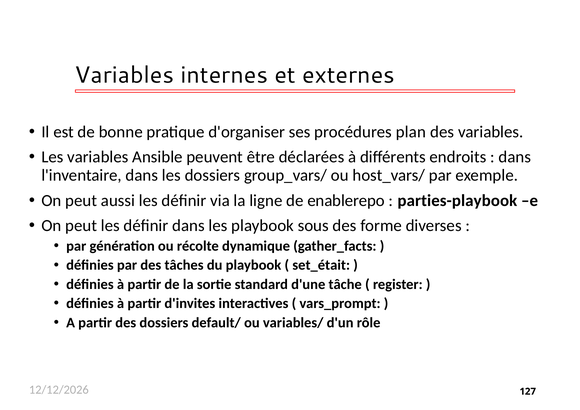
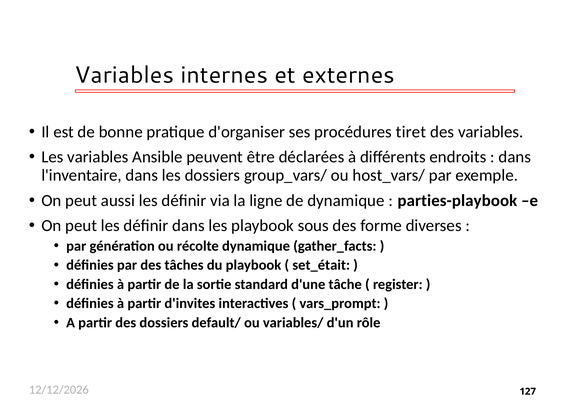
plan: plan -> tiret
de enablerepo: enablerepo -> dynamique
